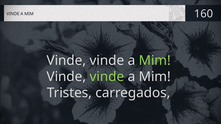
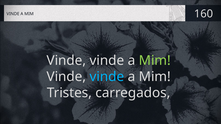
vinde at (107, 77) colour: light green -> light blue
